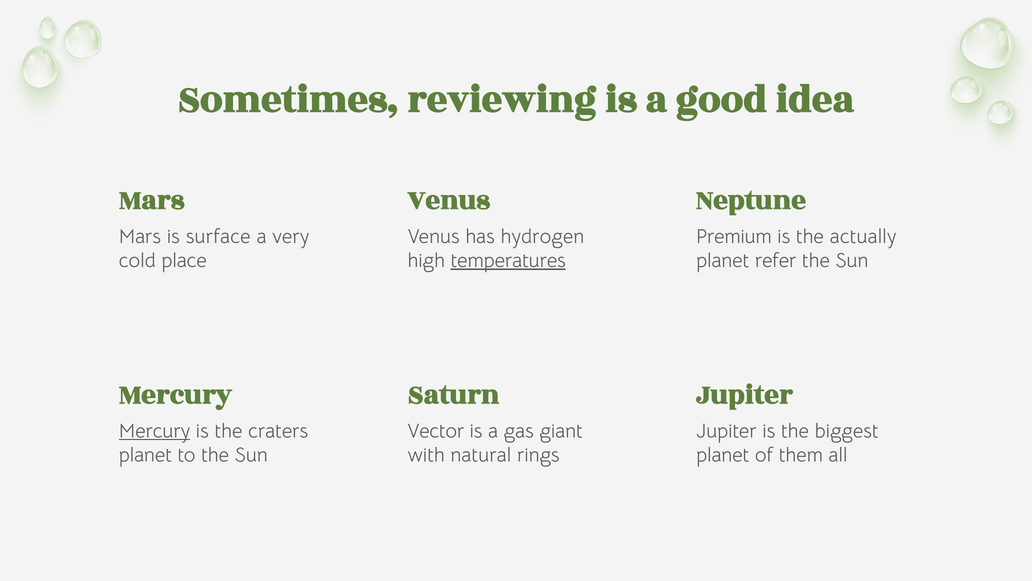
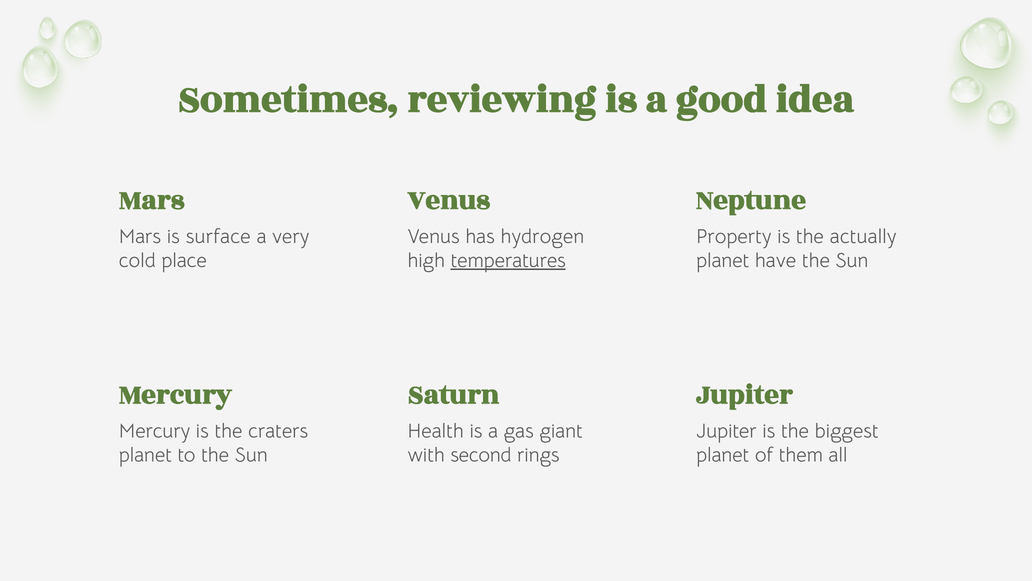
Premium: Premium -> Property
refer: refer -> have
Mercury at (155, 431) underline: present -> none
Vector: Vector -> Health
natural: natural -> second
